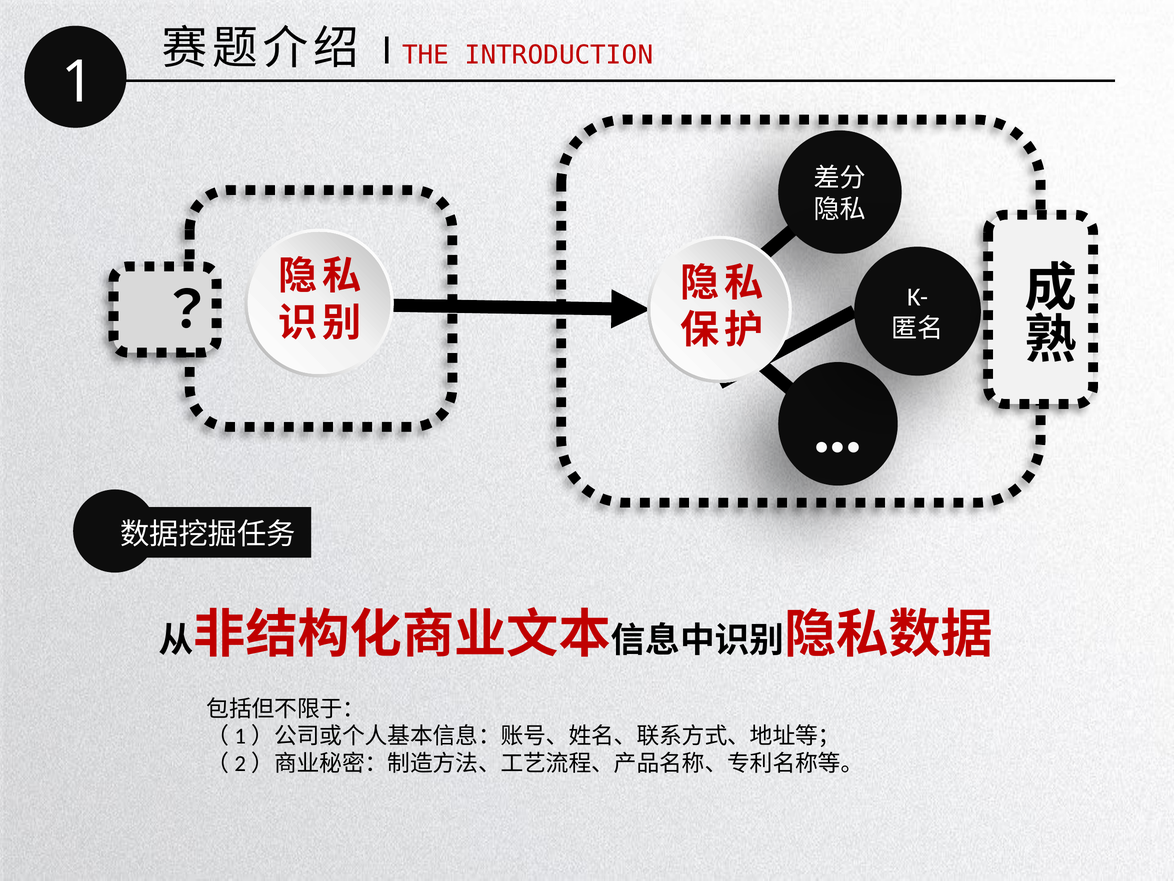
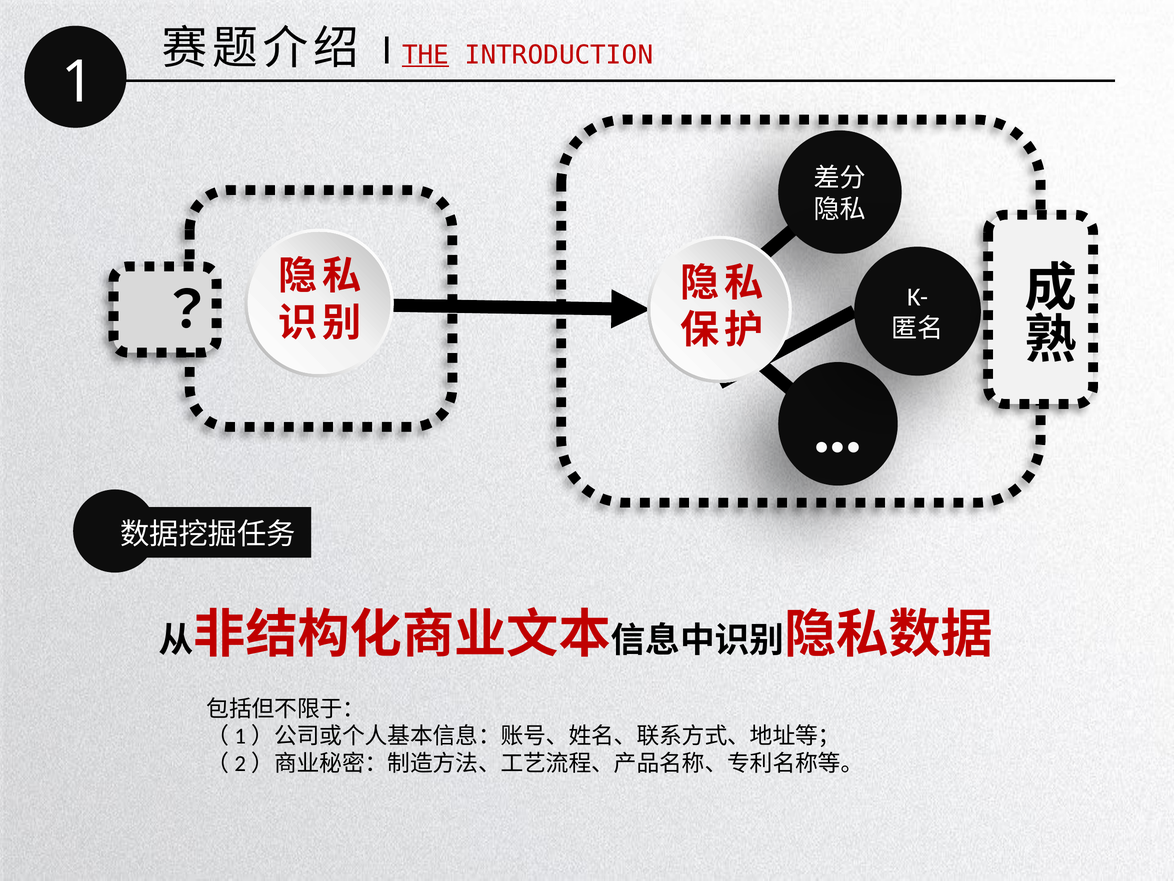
THE underline: none -> present
